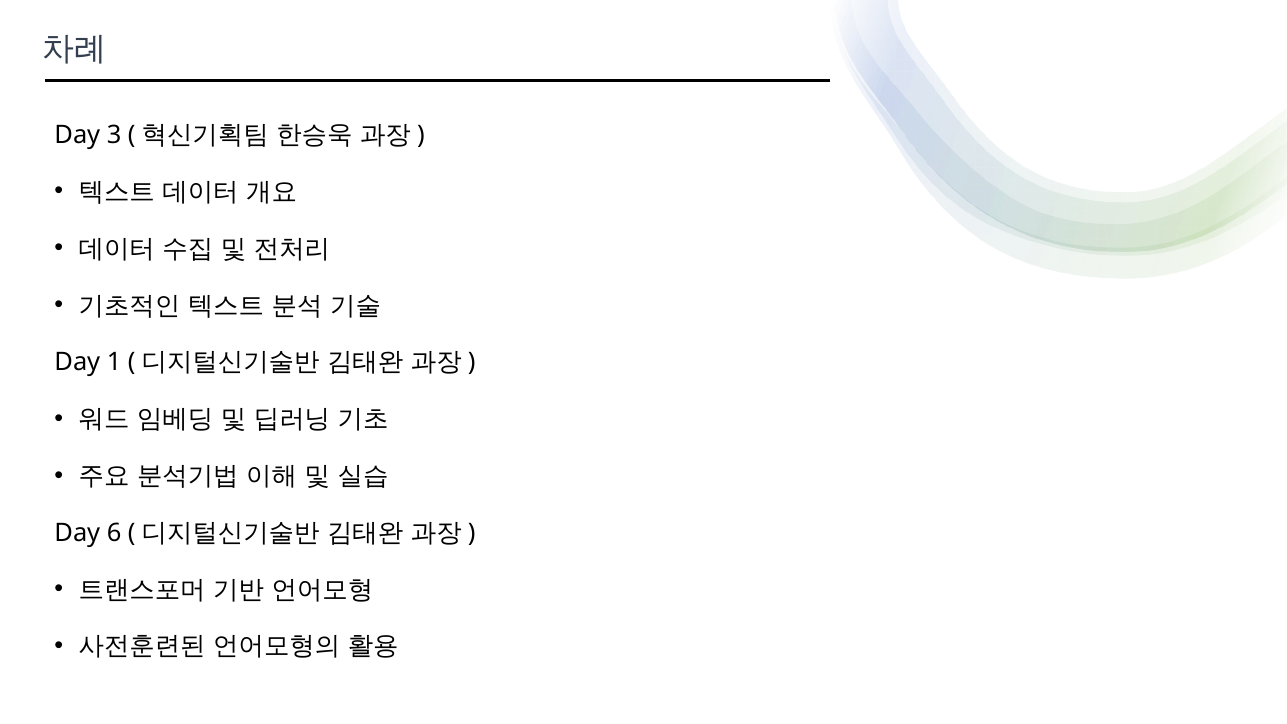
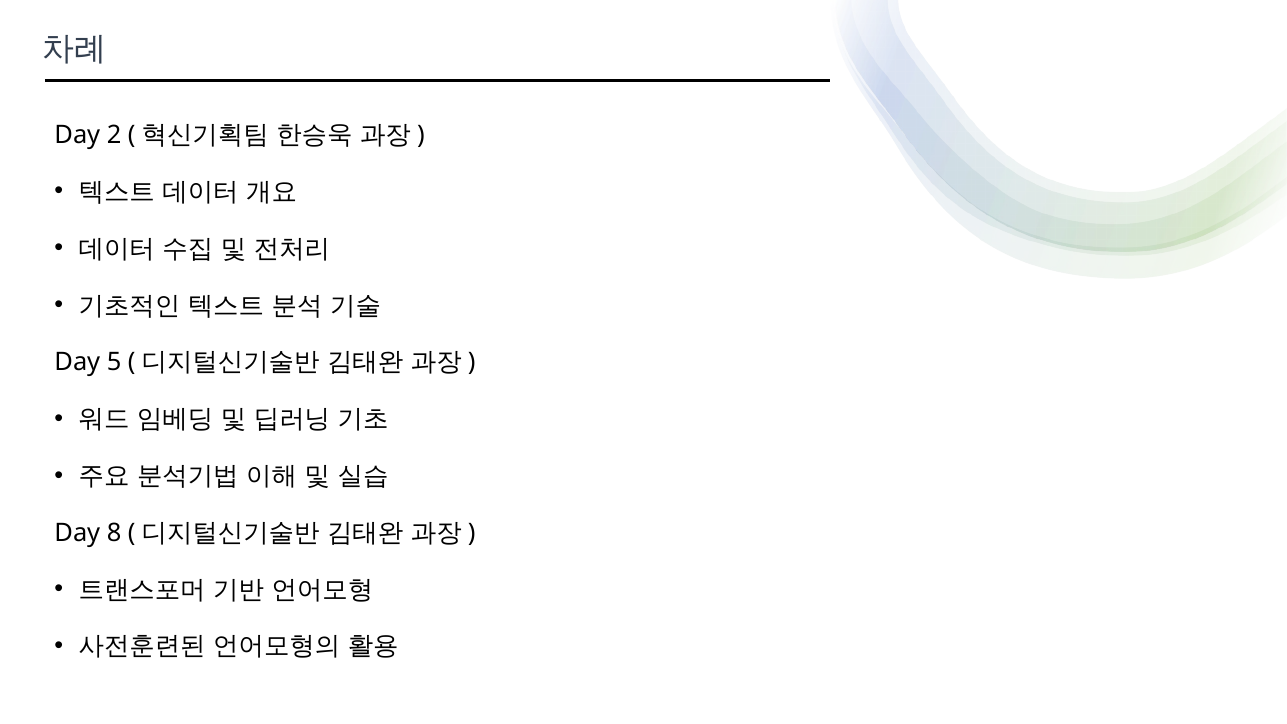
3: 3 -> 2
1: 1 -> 5
6: 6 -> 8
